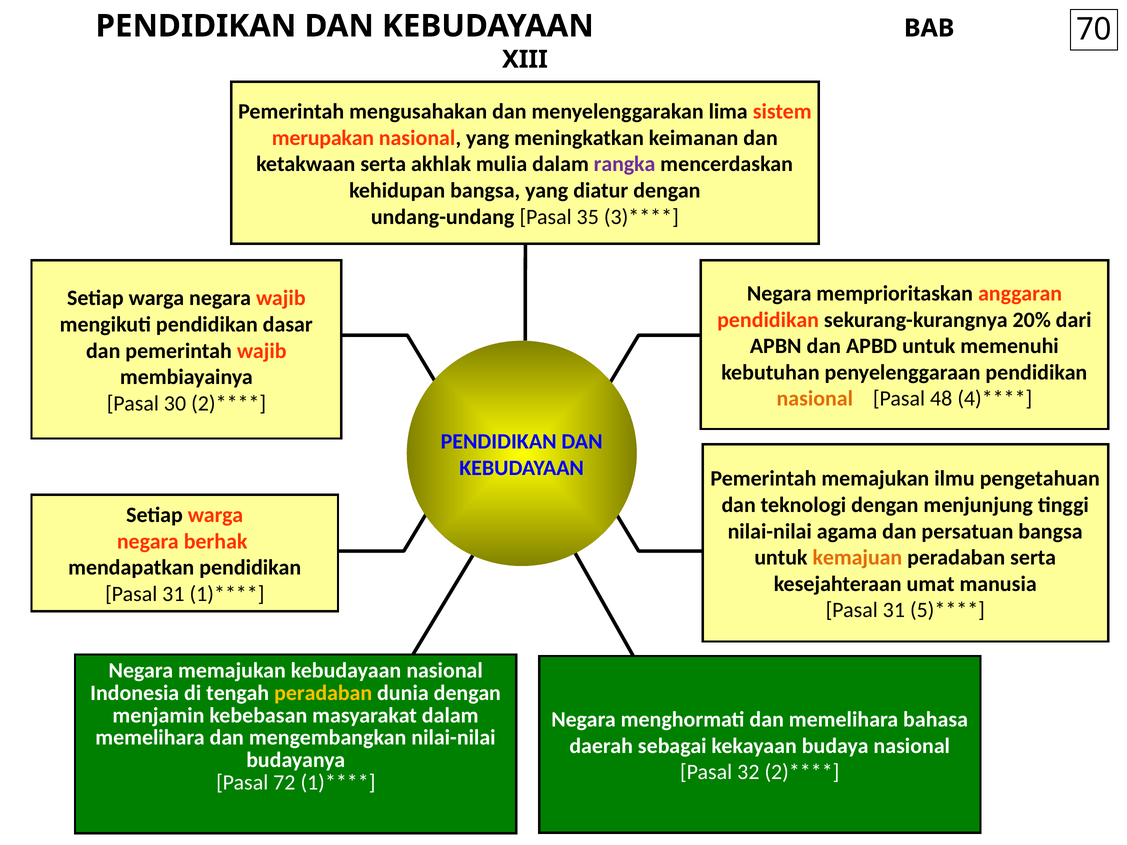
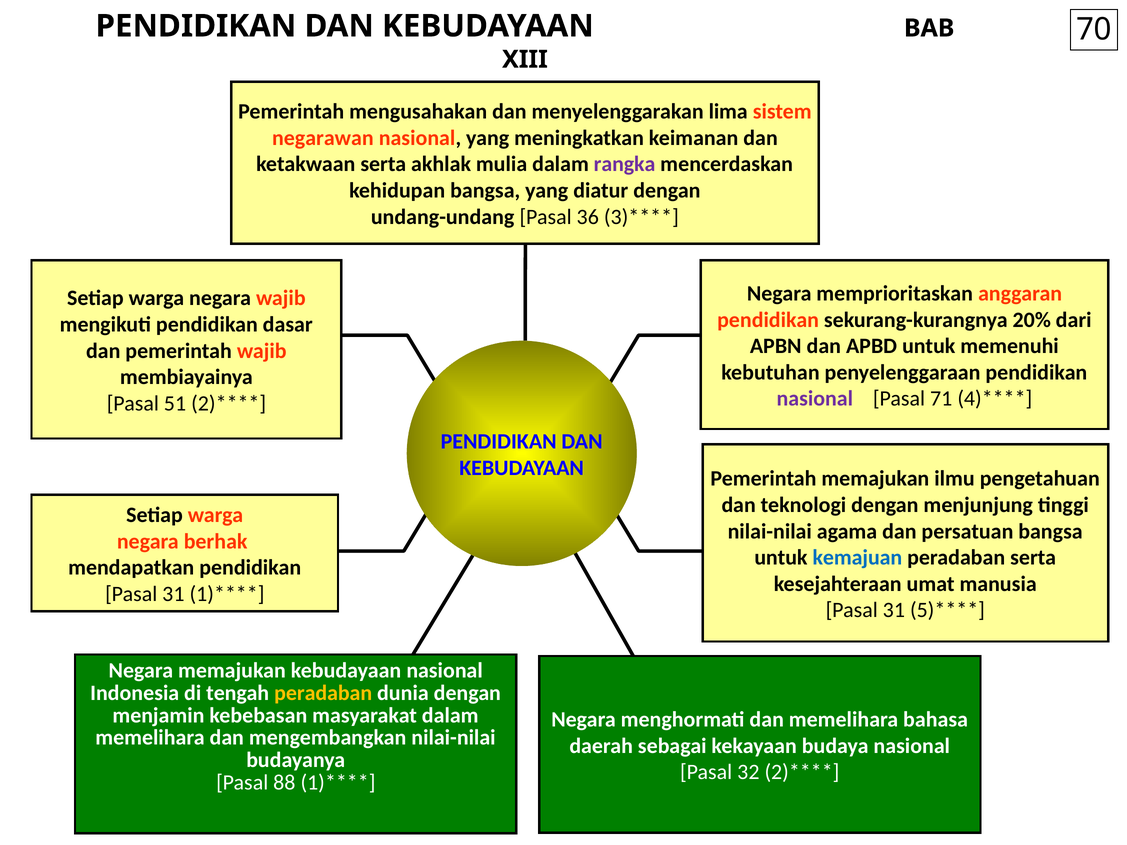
merupakan: merupakan -> negarawan
35: 35 -> 36
nasional at (815, 399) colour: orange -> purple
48: 48 -> 71
30: 30 -> 51
kemajuan colour: orange -> blue
72: 72 -> 88
